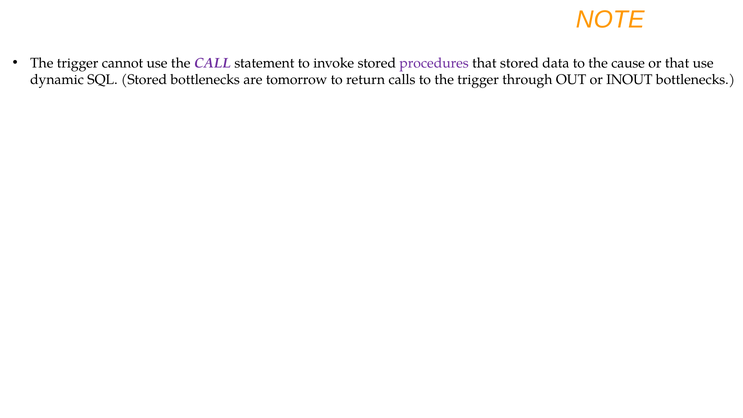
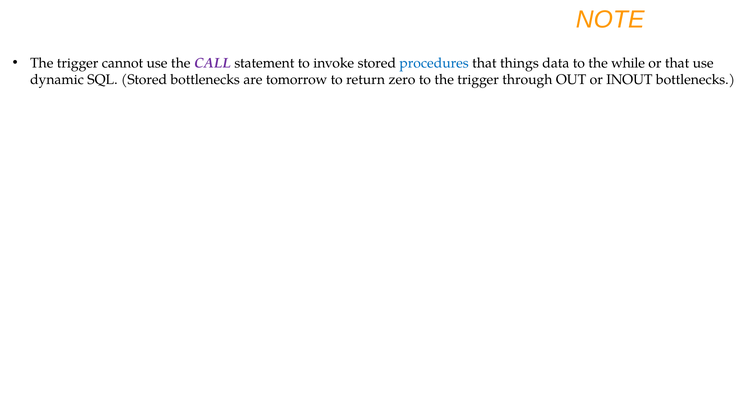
procedures colour: purple -> blue
that stored: stored -> things
cause: cause -> while
calls: calls -> zero
